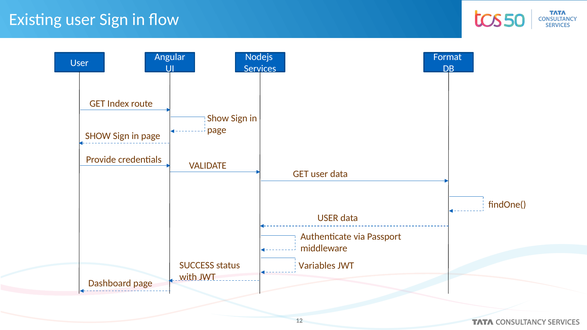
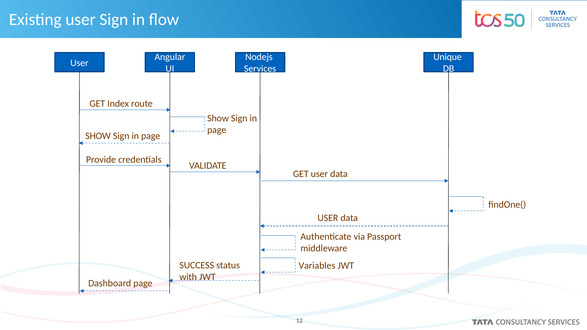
Format: Format -> Unique
